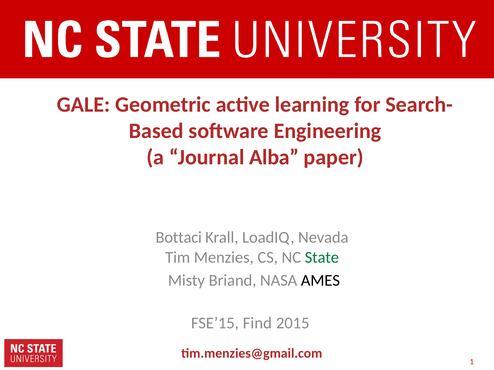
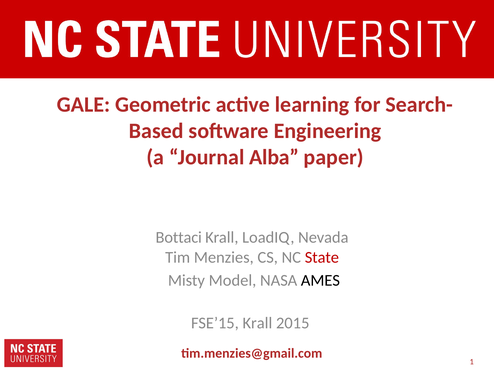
State colour: green -> red
Briand: Briand -> Model
FSE’15 Find: Find -> Krall
